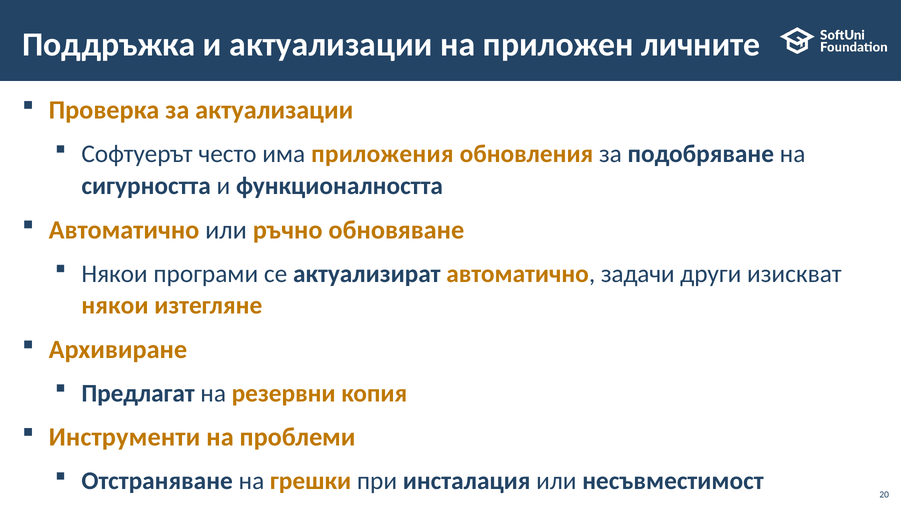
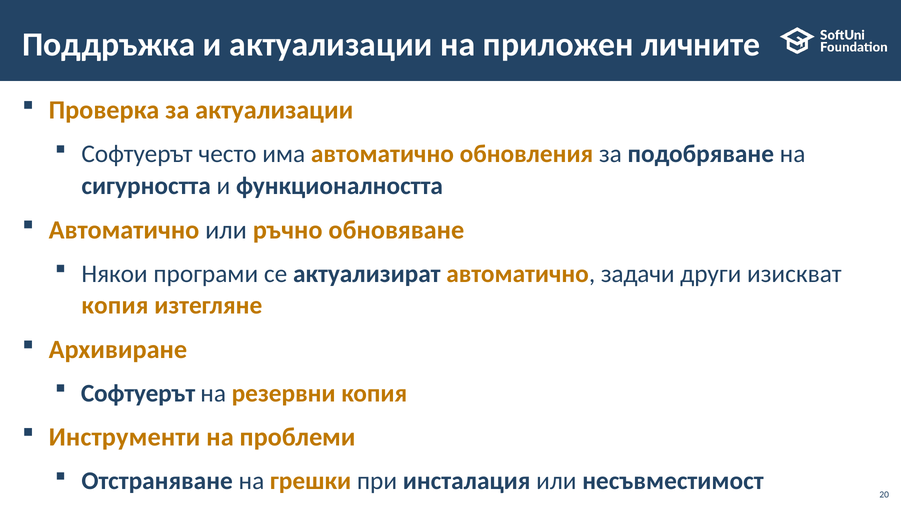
има приложения: приложения -> автоматично
някои at (115, 306): някои -> копия
Предлагат at (138, 393): Предлагат -> Софтуерът
